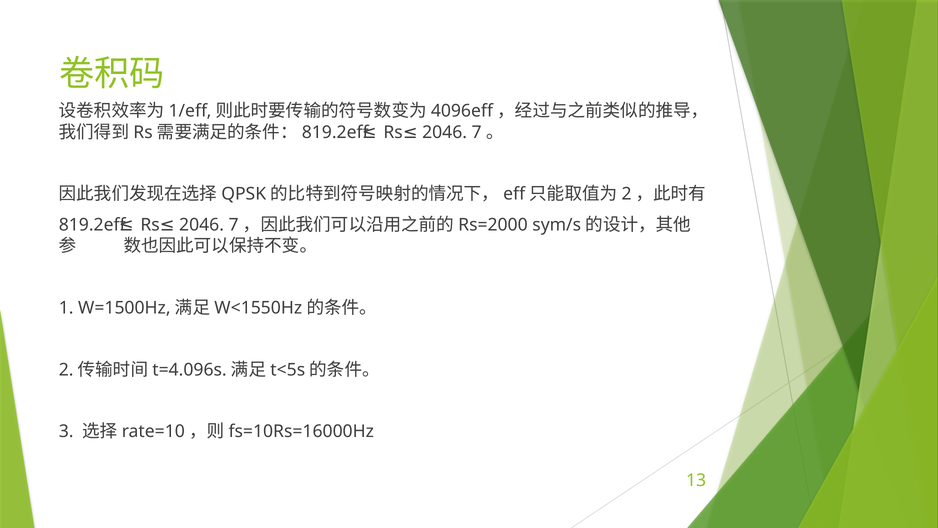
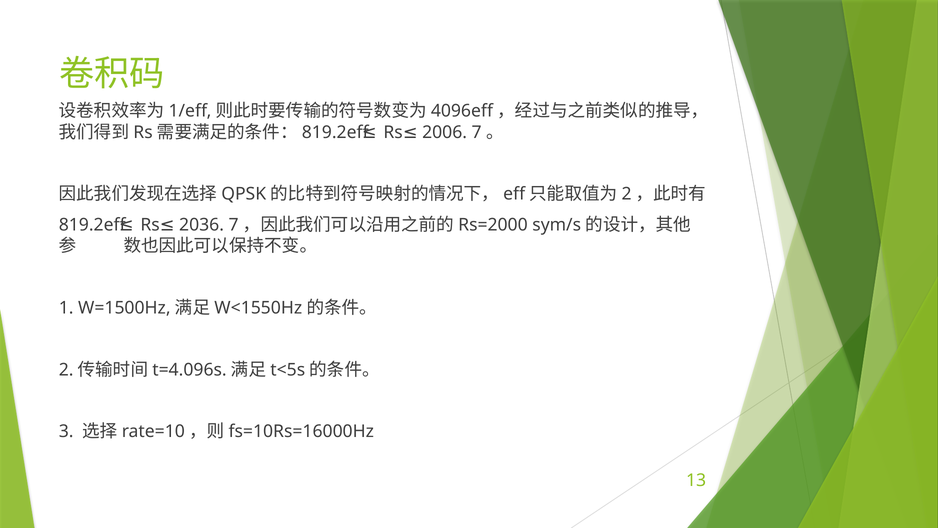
2046 at (445, 132): 2046 -> 2006
2046 at (202, 225): 2046 -> 2036
